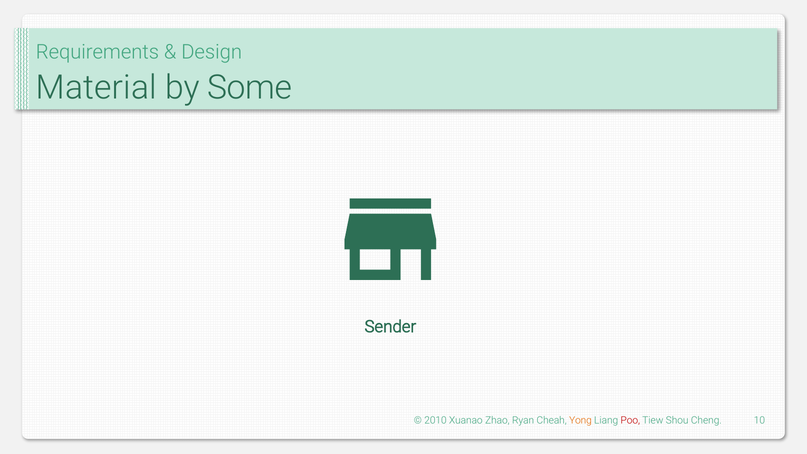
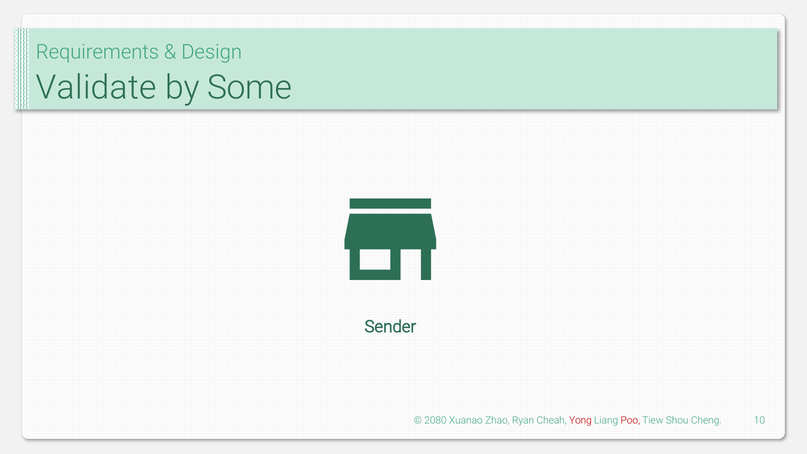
Material: Material -> Validate
2010: 2010 -> 2080
Yong colour: orange -> red
